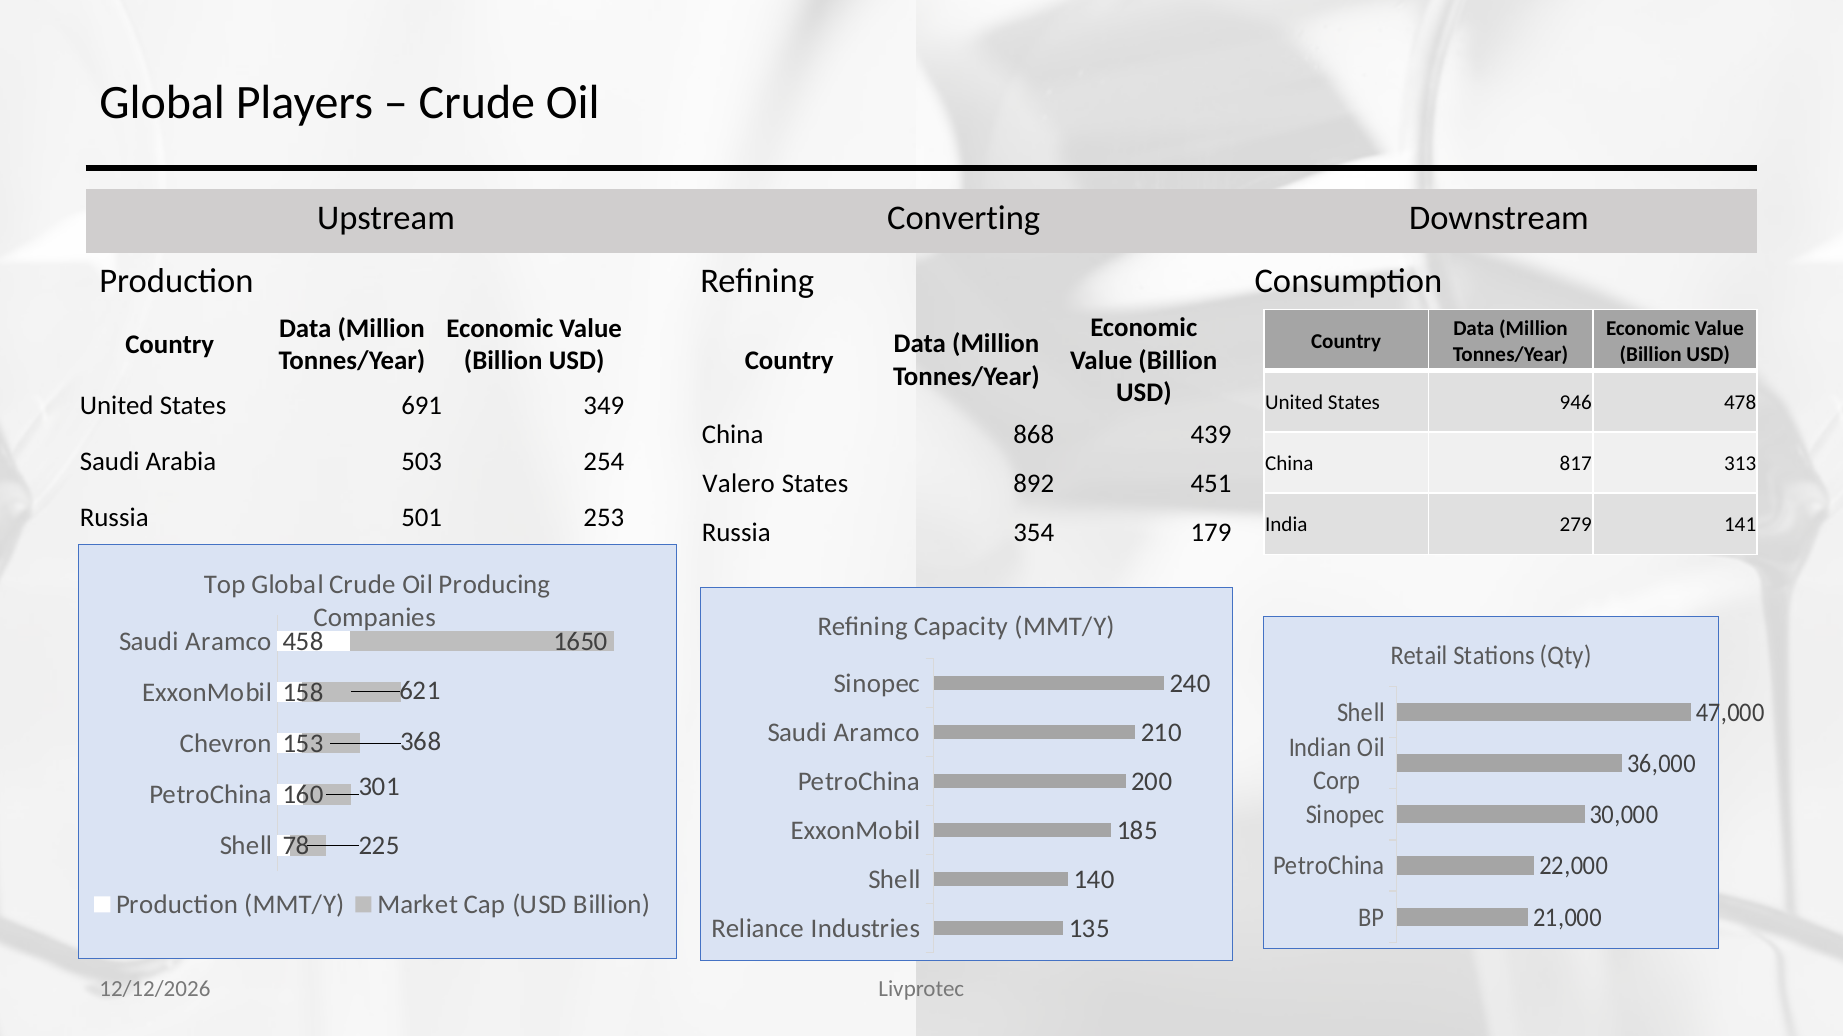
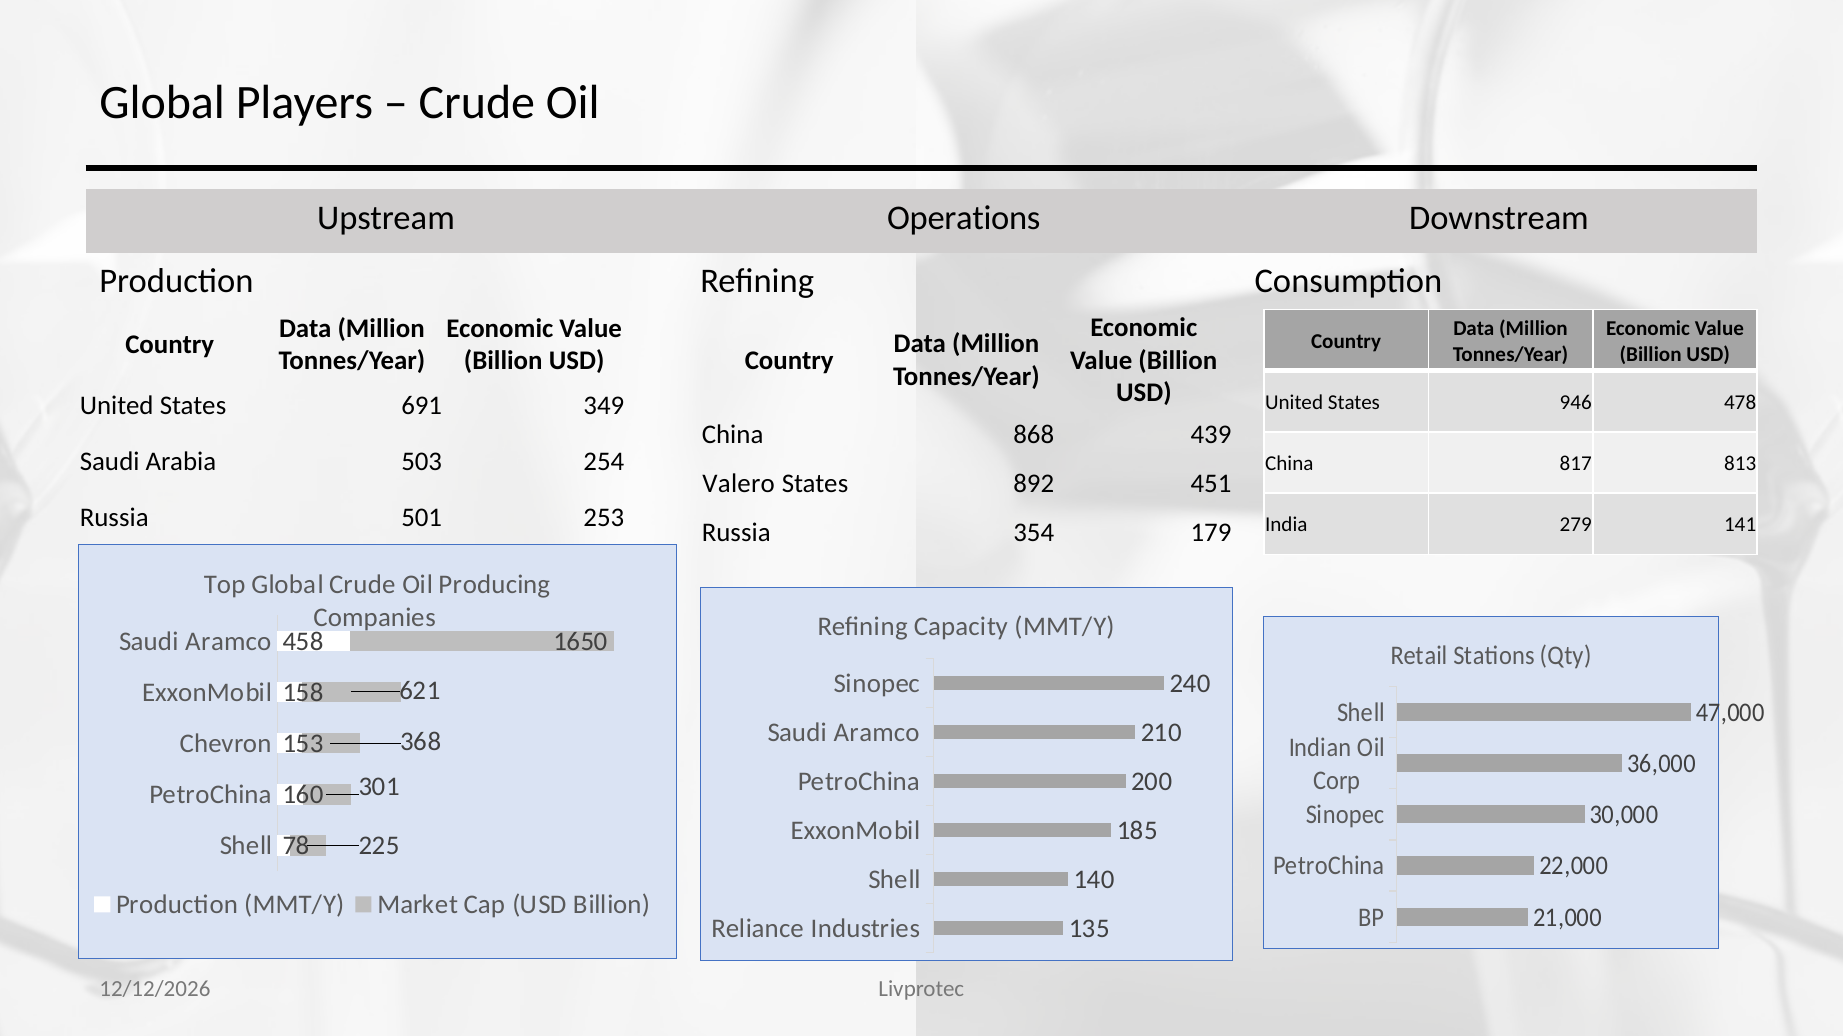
Converting: Converting -> Operations
313: 313 -> 813
